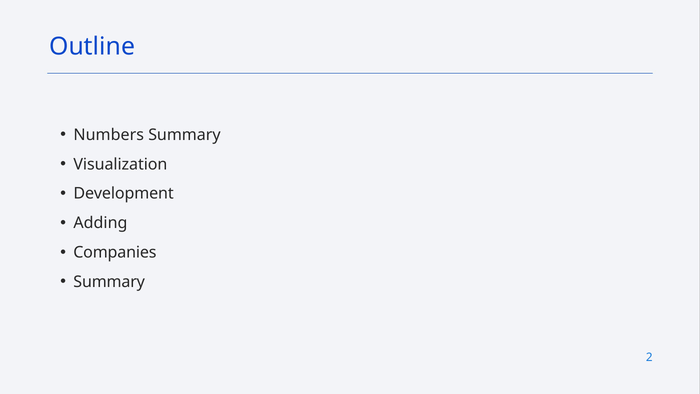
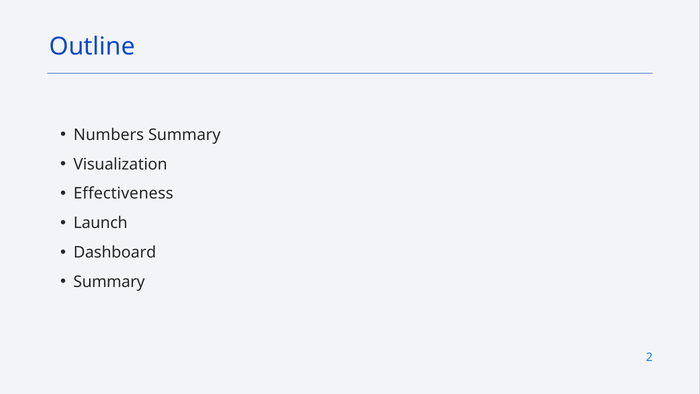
Development: Development -> Effectiveness
Adding: Adding -> Launch
Companies: Companies -> Dashboard
